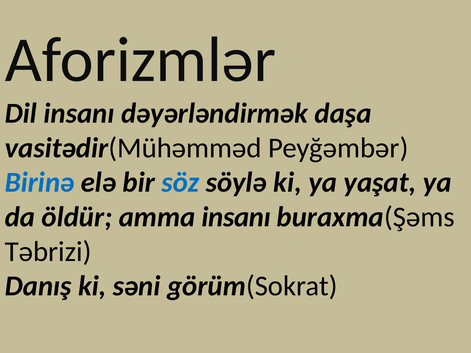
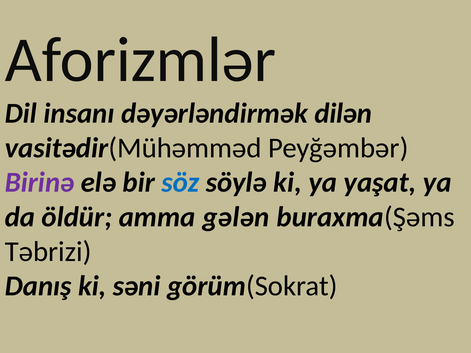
daşa: daşa -> dilən
Birinə colour: blue -> purple
amma insanı: insanı -> gələn
